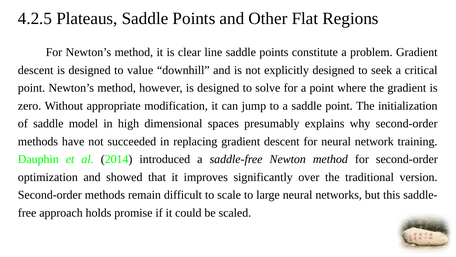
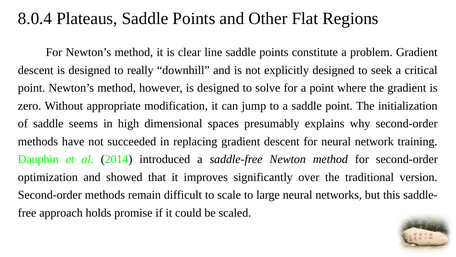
4.2.5: 4.2.5 -> 8.0.4
value: value -> really
model: model -> seems
